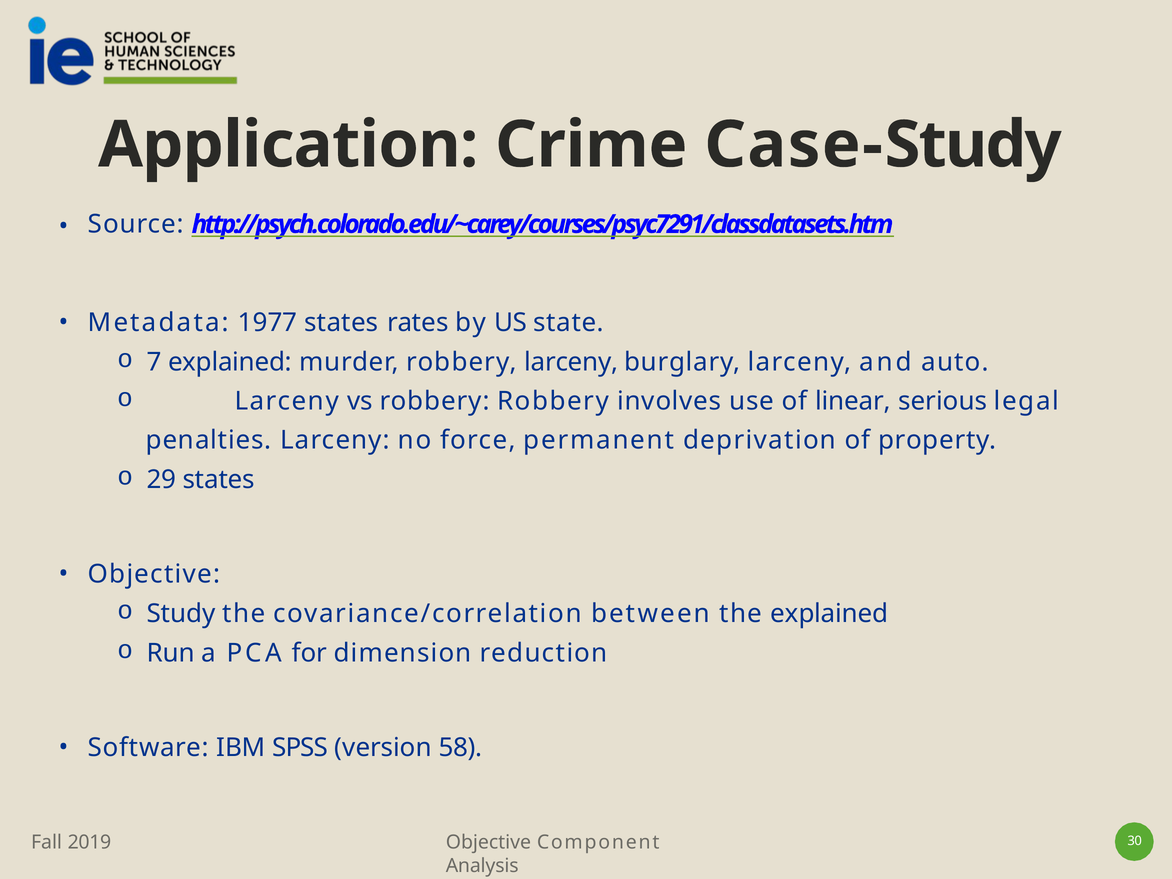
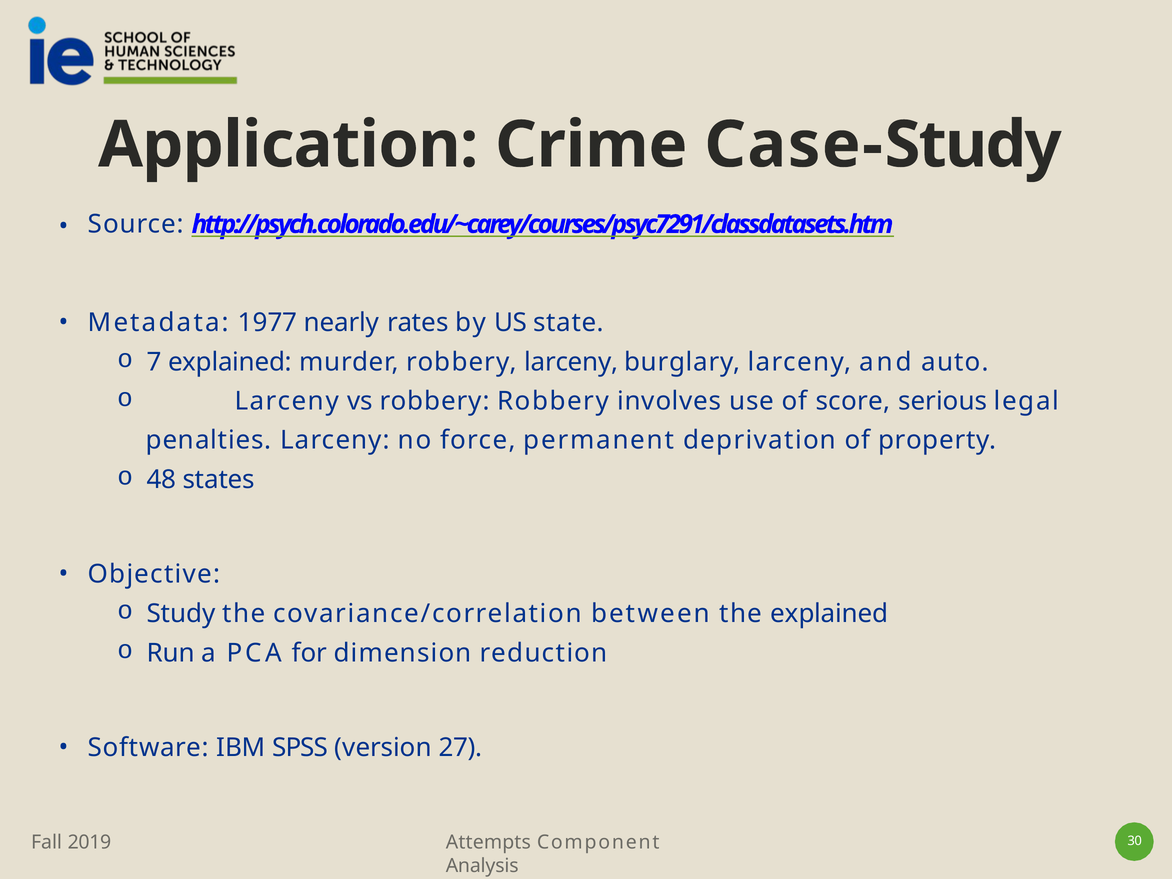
1977 states: states -> nearly
linear: linear -> score
29: 29 -> 48
58: 58 -> 27
2019 Objective: Objective -> Attempts
